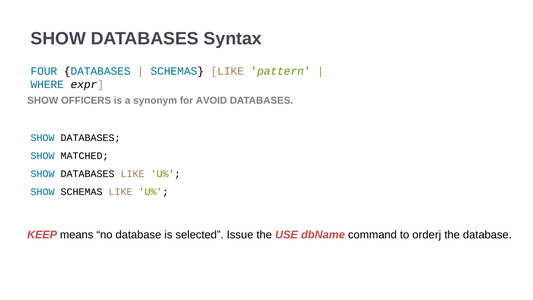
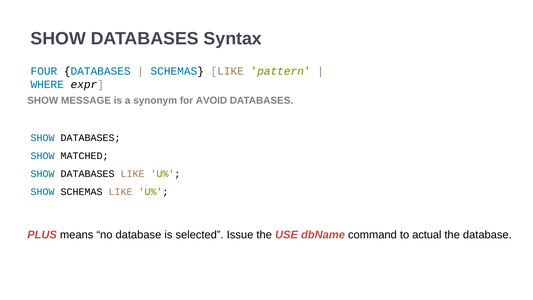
OFFICERS: OFFICERS -> MESSAGE
KEEP: KEEP -> PLUS
orderj: orderj -> actual
